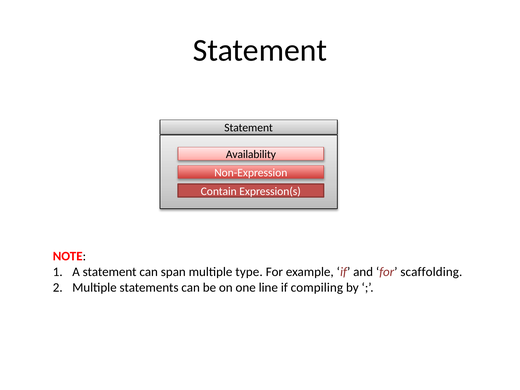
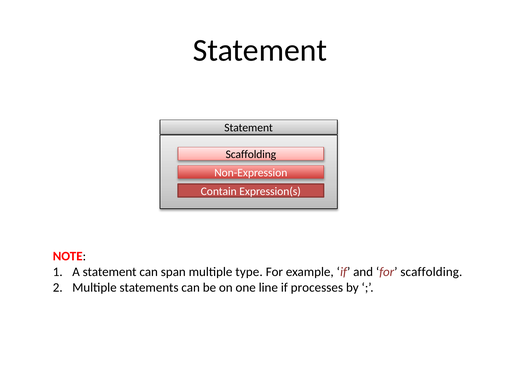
Availability at (251, 154): Availability -> Scaffolding
compiling: compiling -> processes
